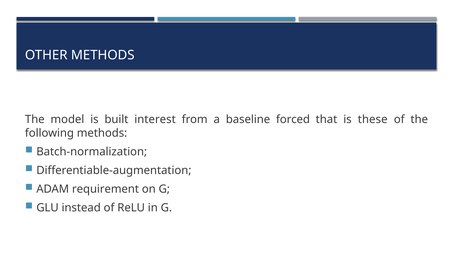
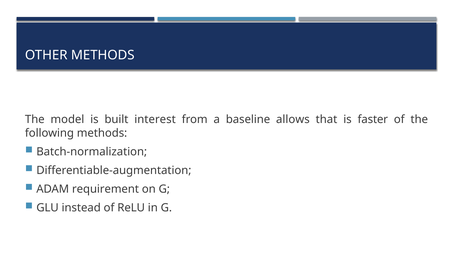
forced: forced -> allows
these: these -> faster
